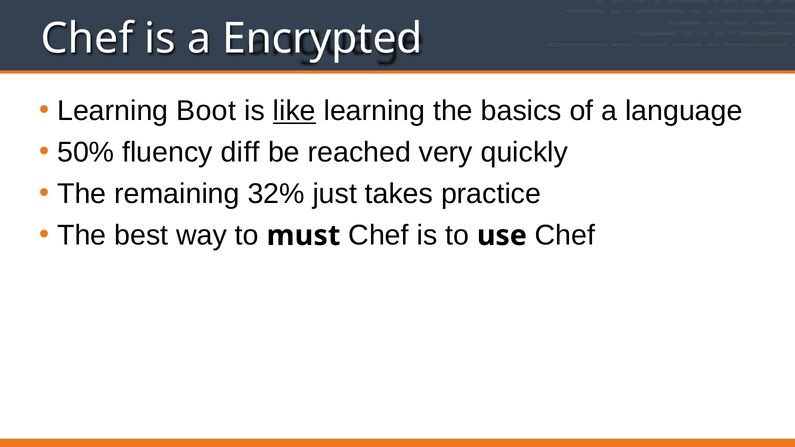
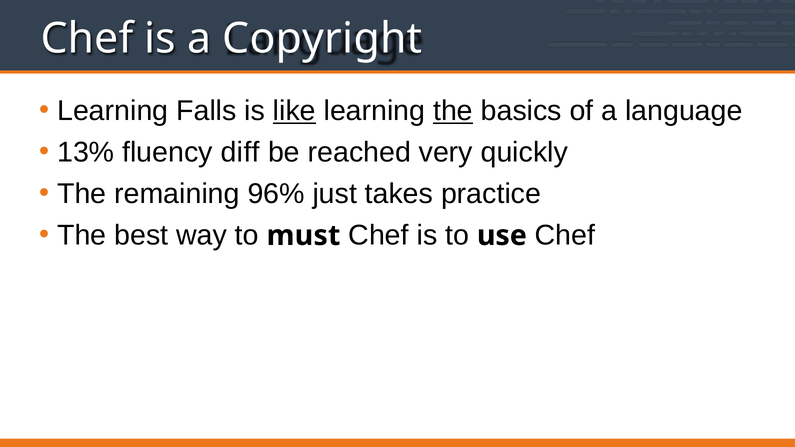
Encrypted: Encrypted -> Copyright
Boot: Boot -> Falls
the at (453, 111) underline: none -> present
50%: 50% -> 13%
32%: 32% -> 96%
